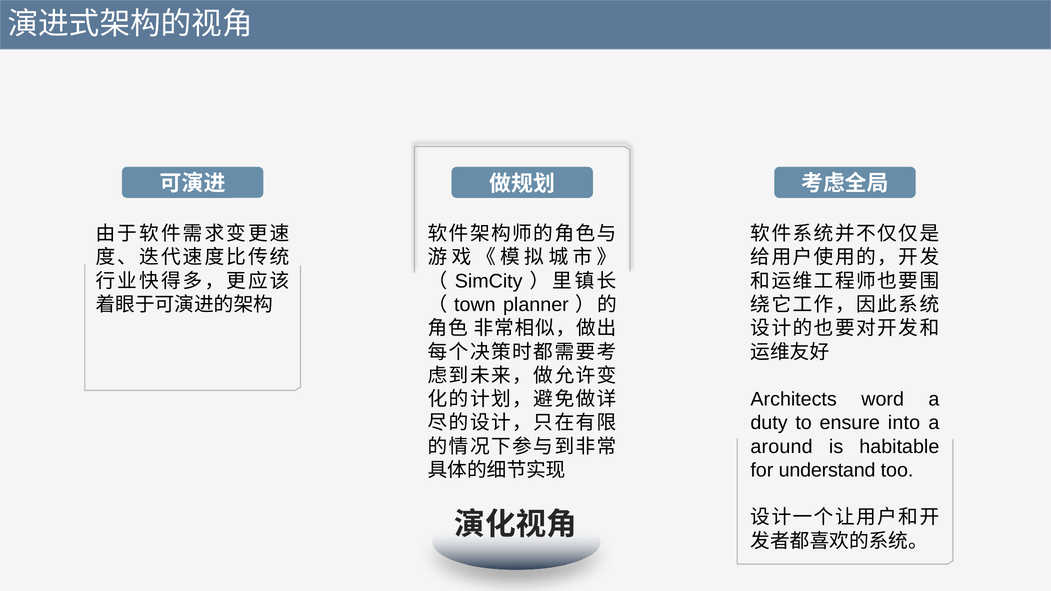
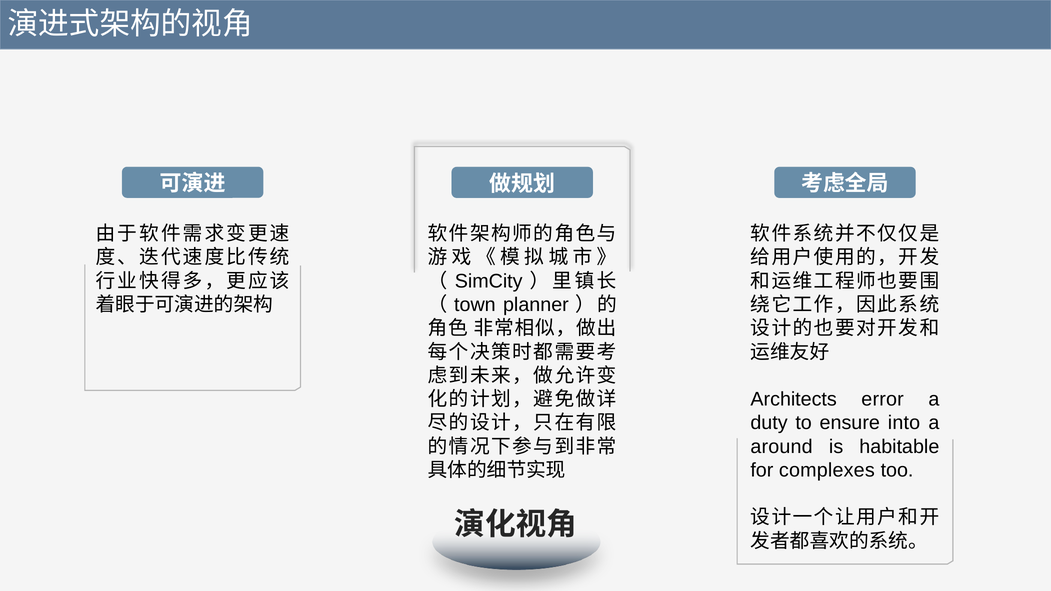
word: word -> error
understand: understand -> complexes
